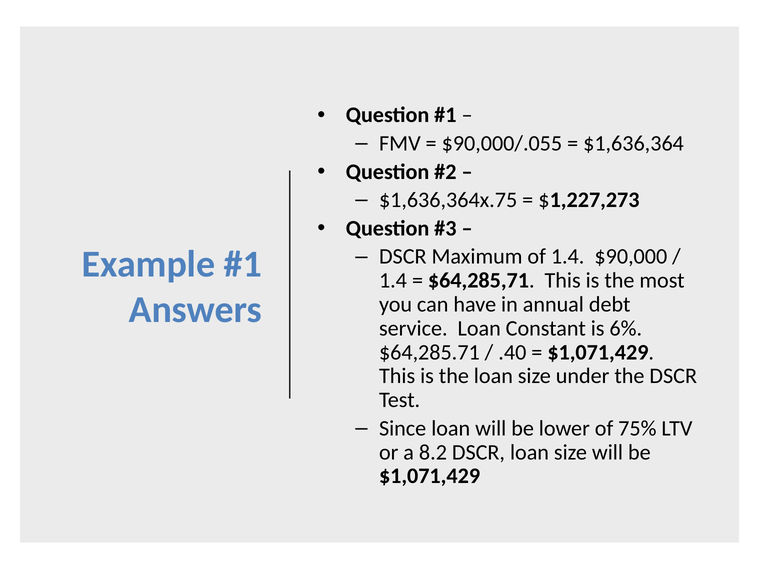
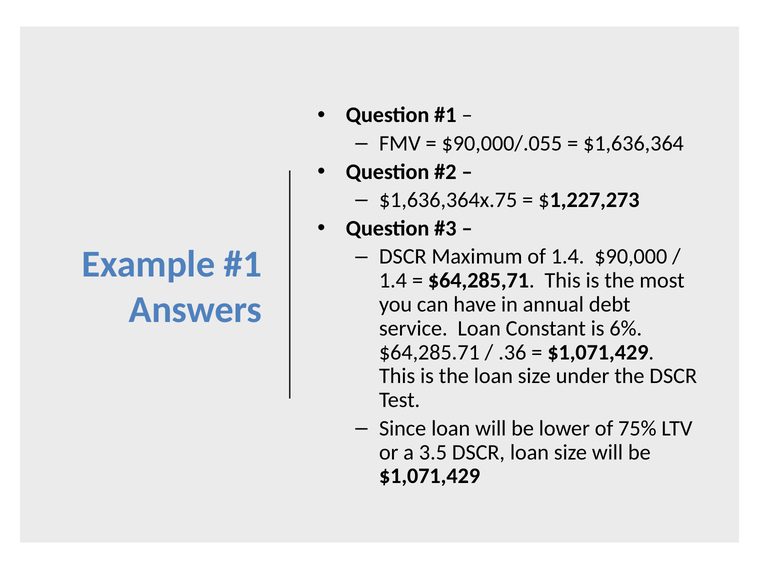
.40: .40 -> .36
8.2: 8.2 -> 3.5
